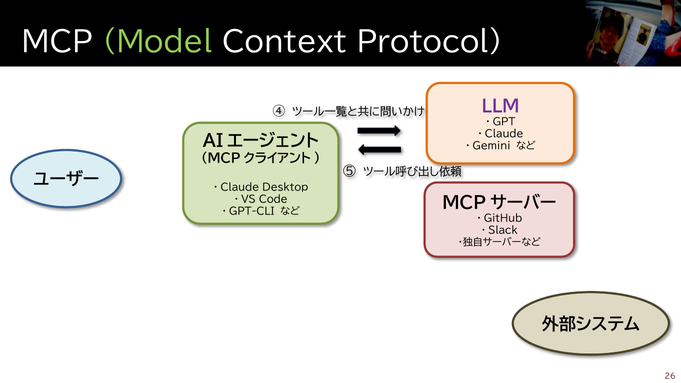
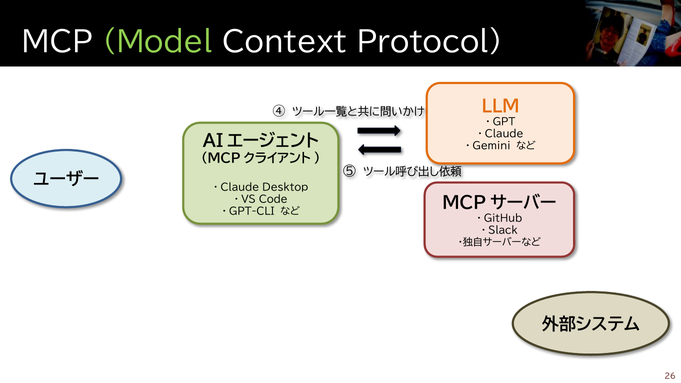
LLM colour: purple -> orange
